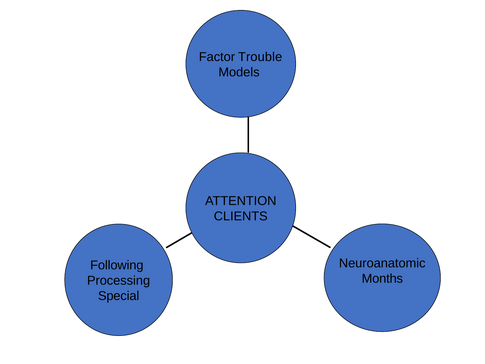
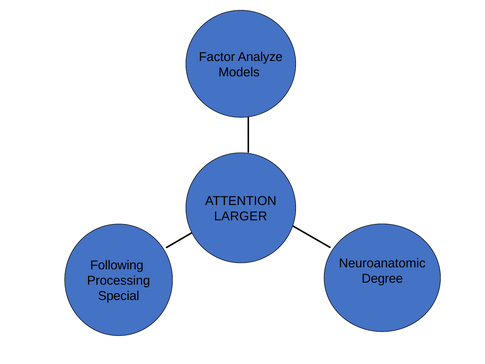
Trouble: Trouble -> Analyze
CLIENTS: CLIENTS -> LARGER
Months: Months -> Degree
